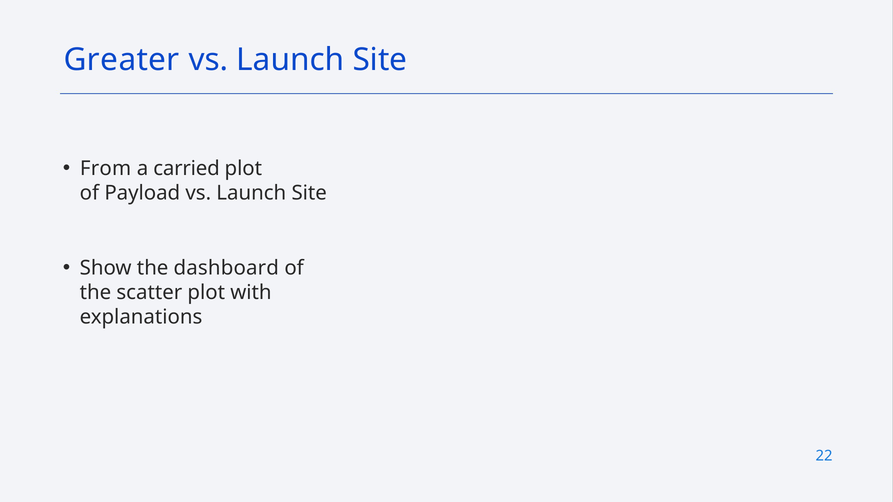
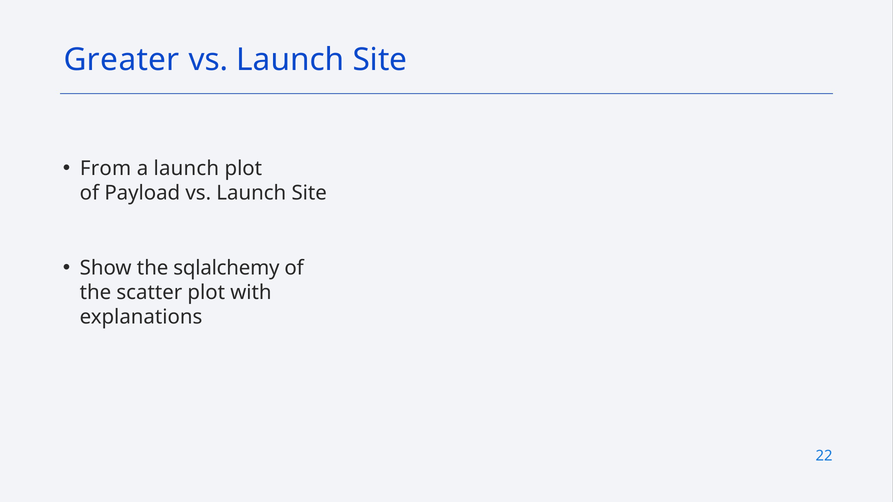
a carried: carried -> launch
dashboard: dashboard -> sqlalchemy
